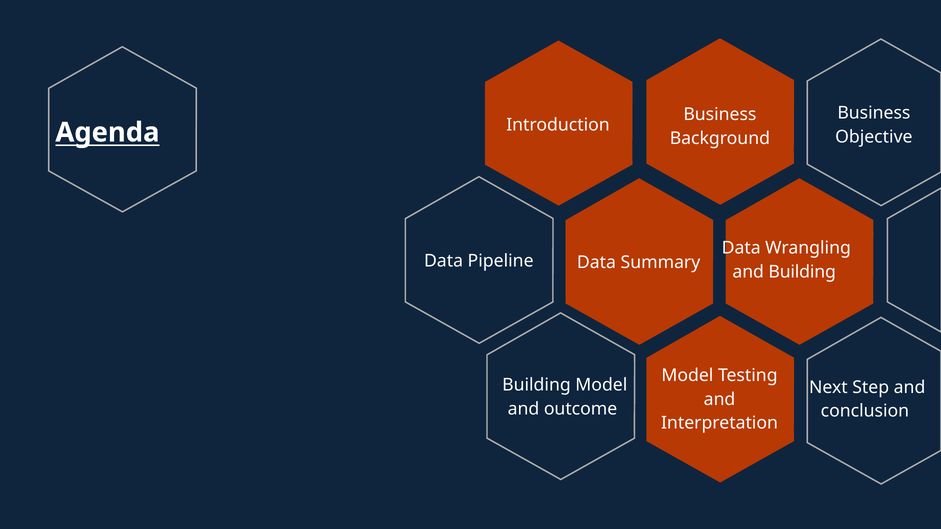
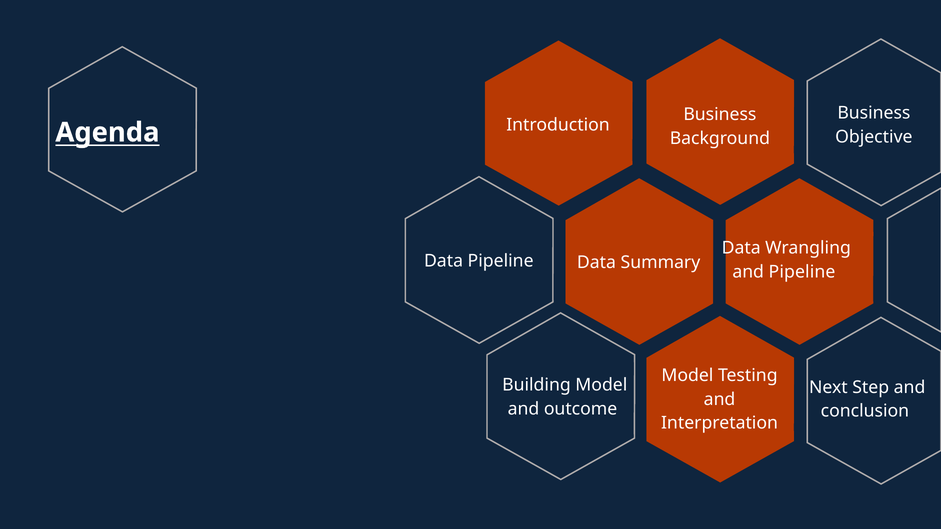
and Building: Building -> Pipeline
